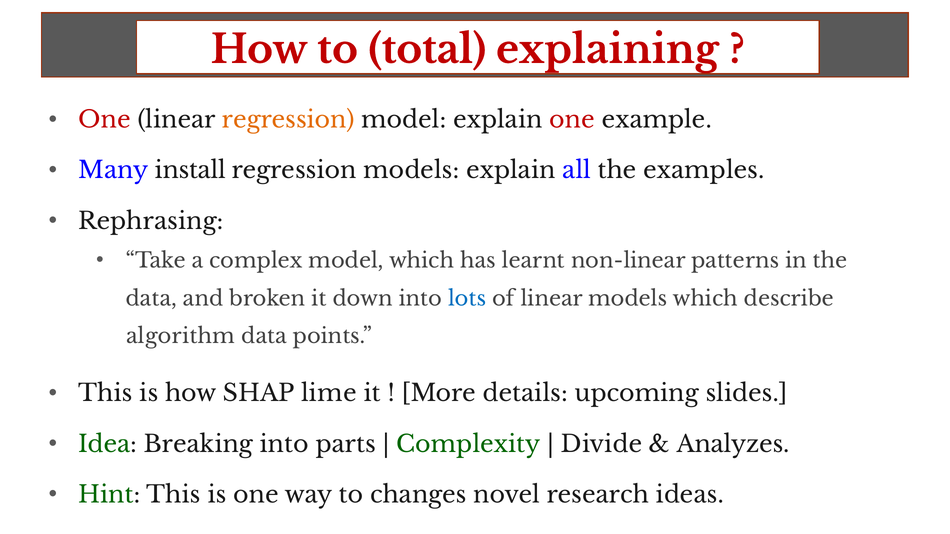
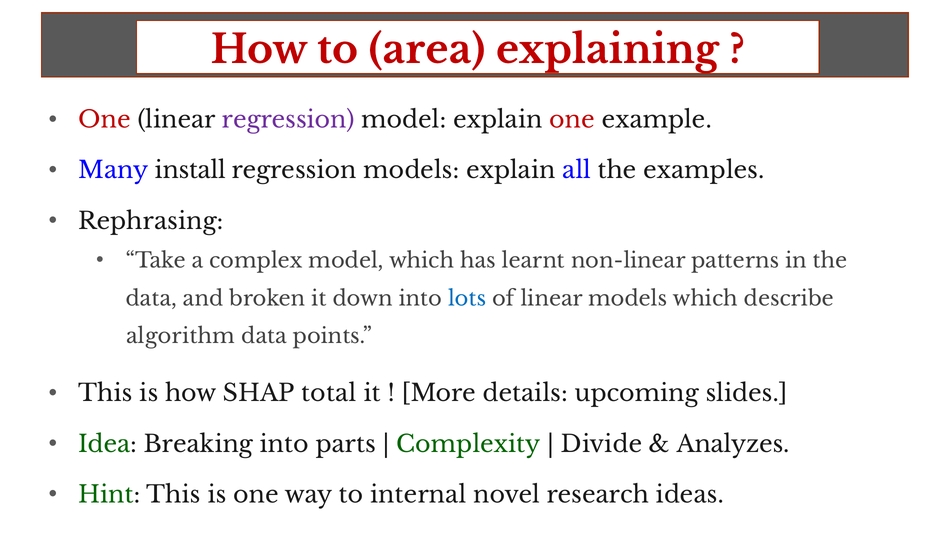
total: total -> area
regression at (288, 120) colour: orange -> purple
lime: lime -> total
changes: changes -> internal
